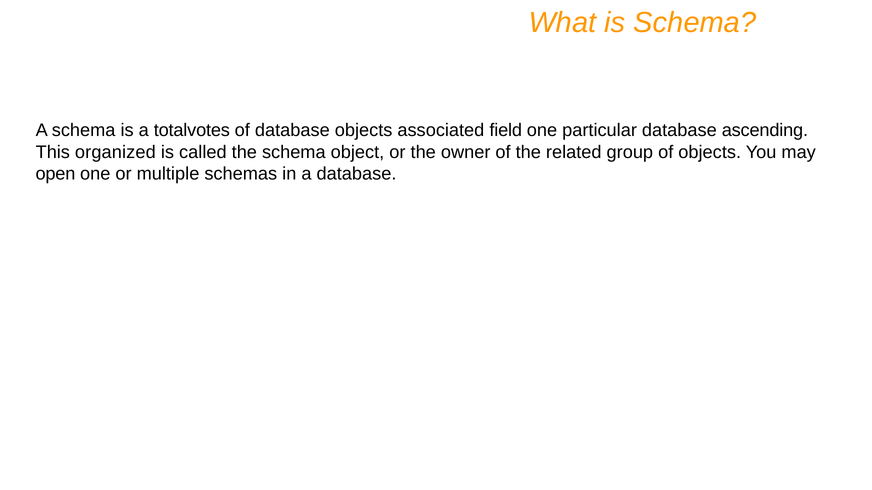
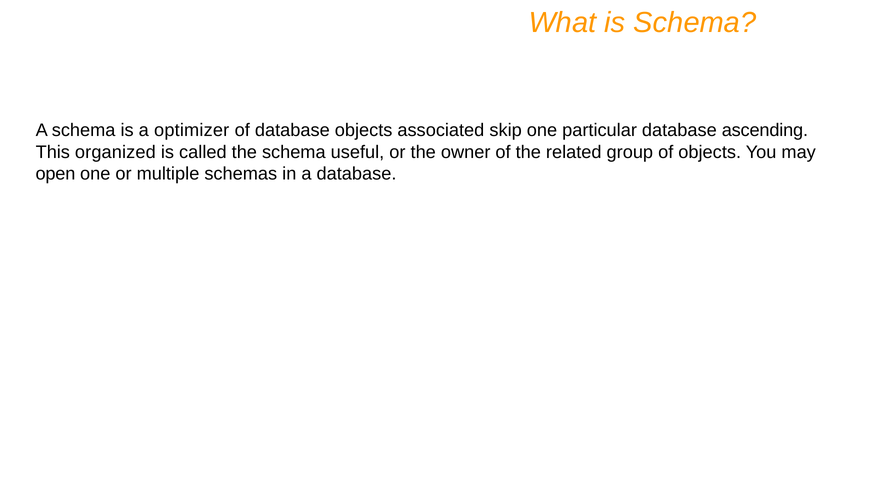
totalvotes: totalvotes -> optimizer
field: field -> skip
object: object -> useful
